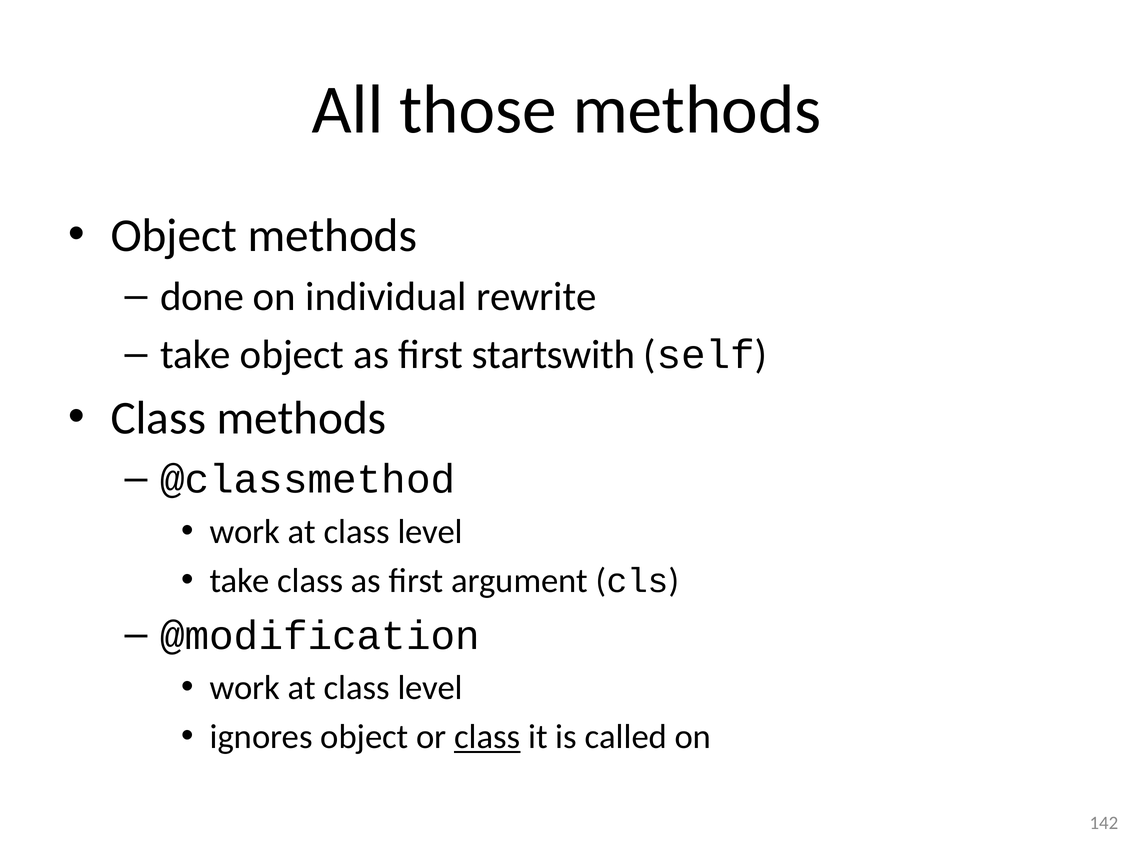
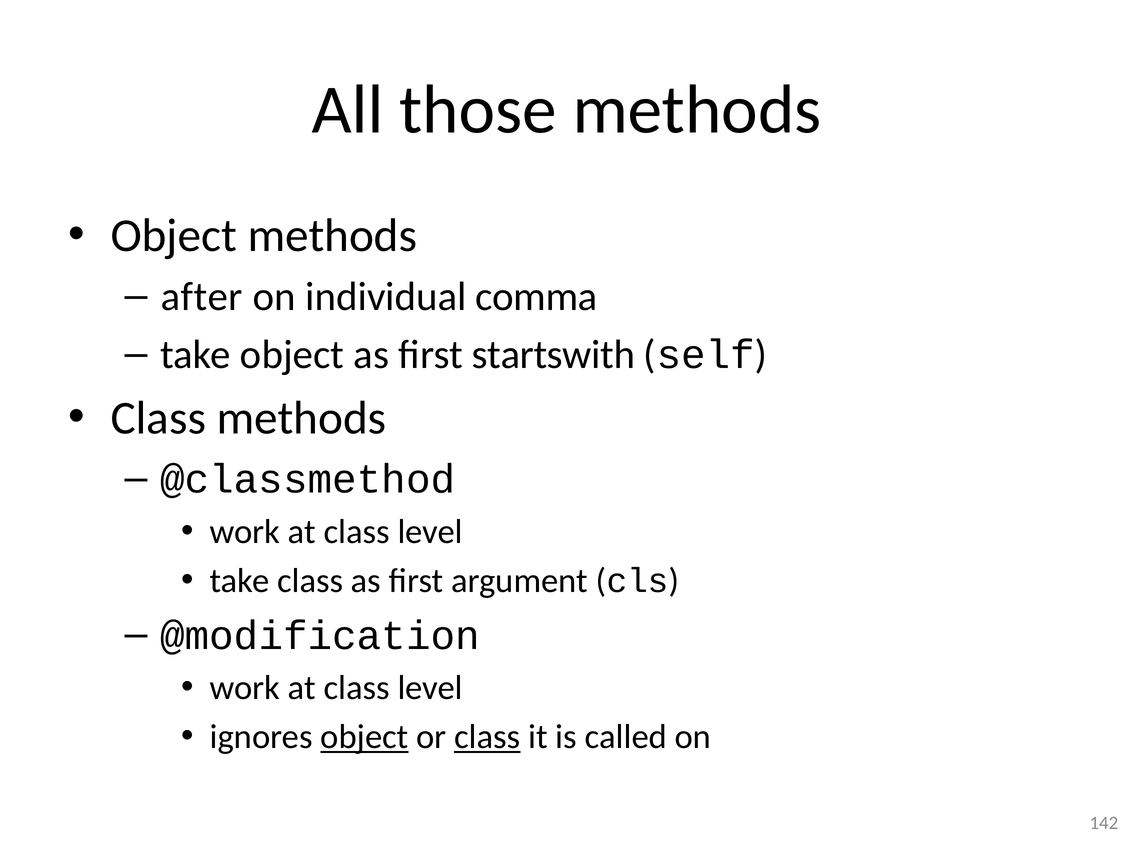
done: done -> after
rewrite: rewrite -> comma
object at (364, 737) underline: none -> present
